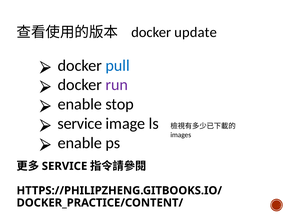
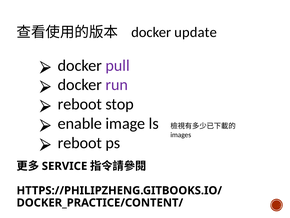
pull colour: blue -> purple
enable at (80, 104): enable -> reboot
service at (80, 123): service -> enable
enable at (80, 143): enable -> reboot
